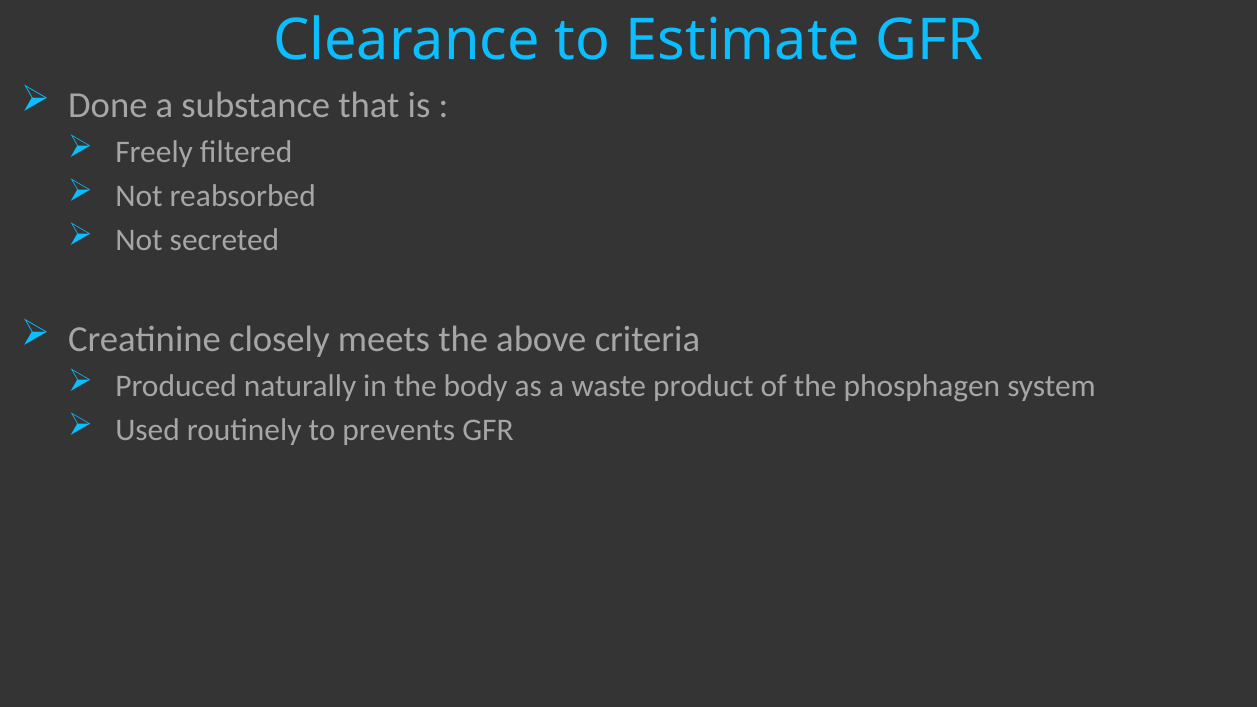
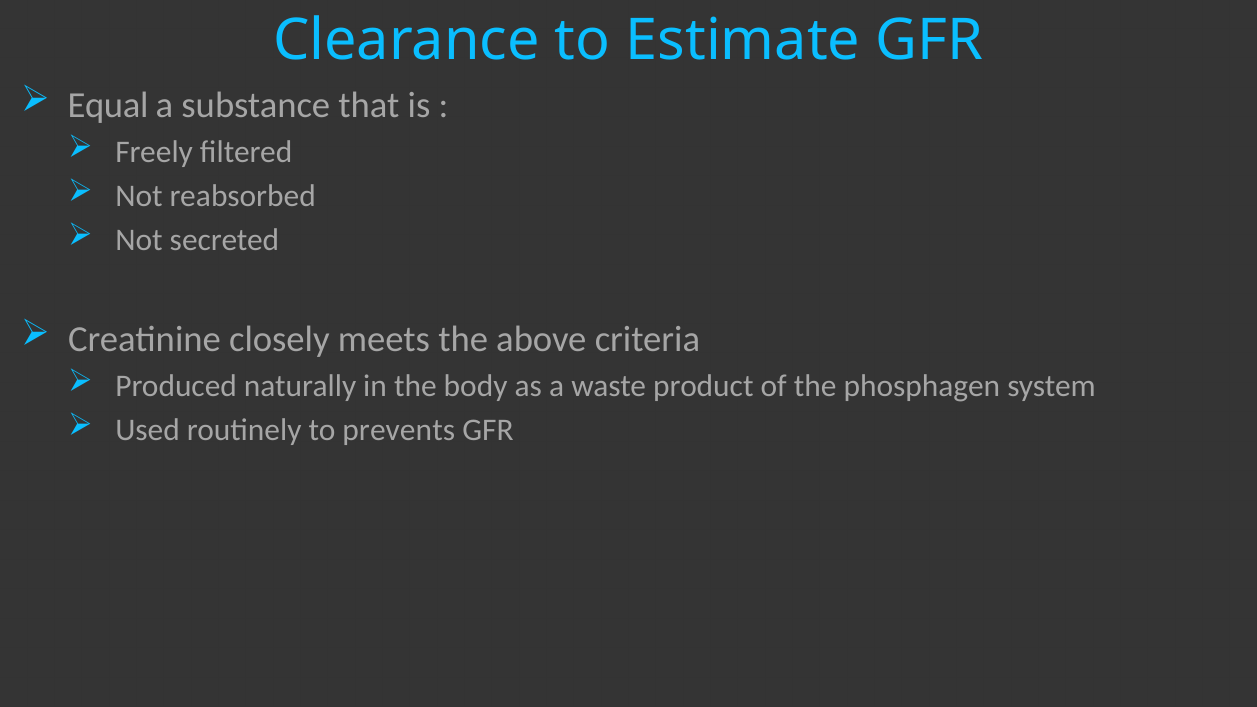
Done: Done -> Equal
